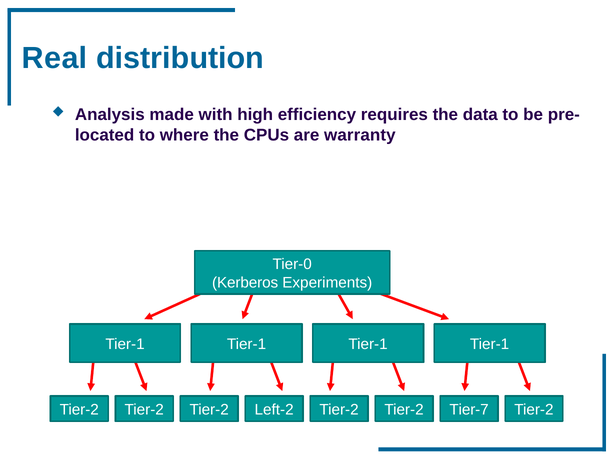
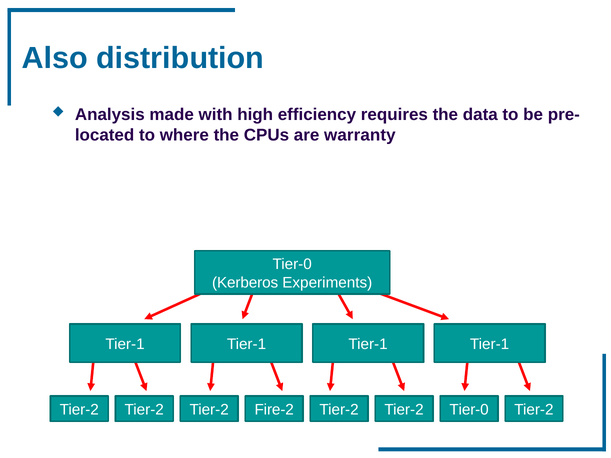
Real: Real -> Also
Left-2: Left-2 -> Fire-2
Tier-2 Tier-7: Tier-7 -> Tier-0
